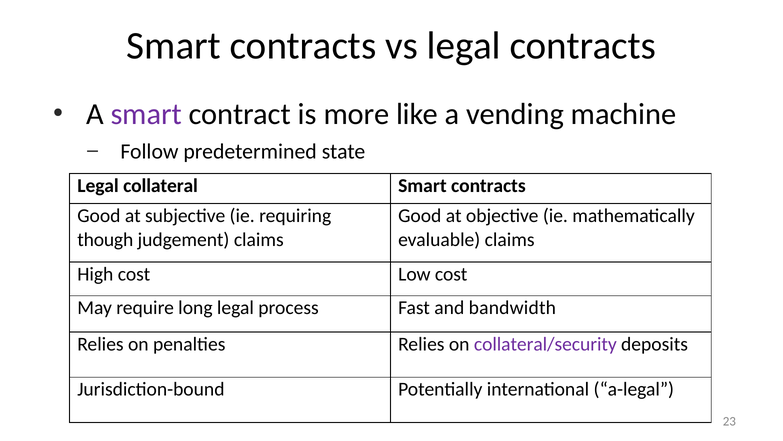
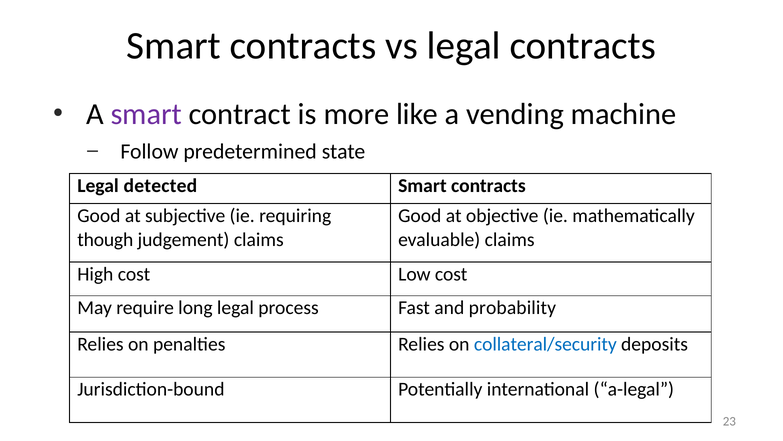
collateral: collateral -> detected
bandwidth: bandwidth -> probability
collateral/security colour: purple -> blue
